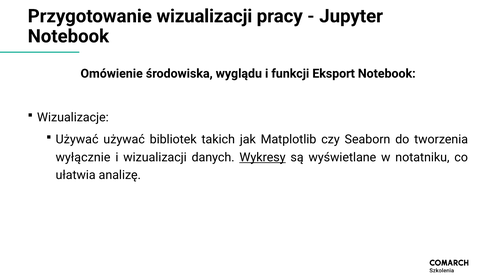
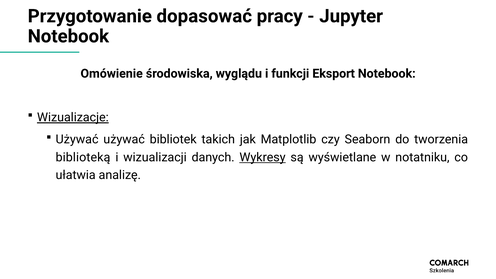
Przygotowanie wizualizacji: wizualizacji -> dopasować
Wizualizacje underline: none -> present
wyłącznie: wyłącznie -> biblioteką
